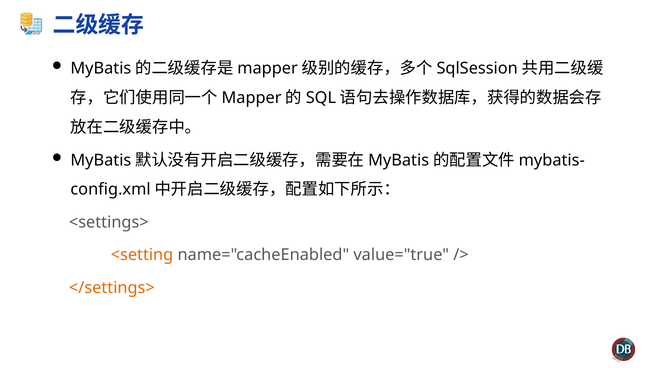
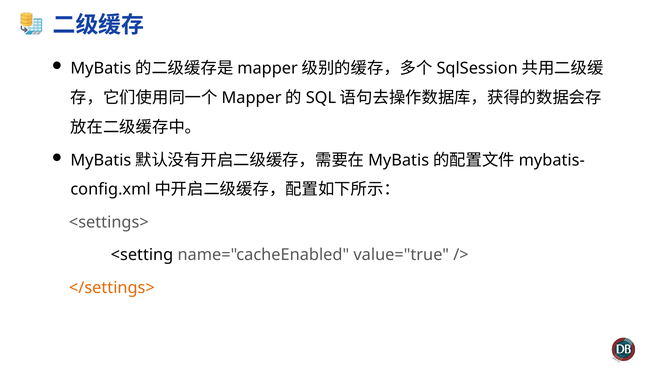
<setting colour: orange -> black
